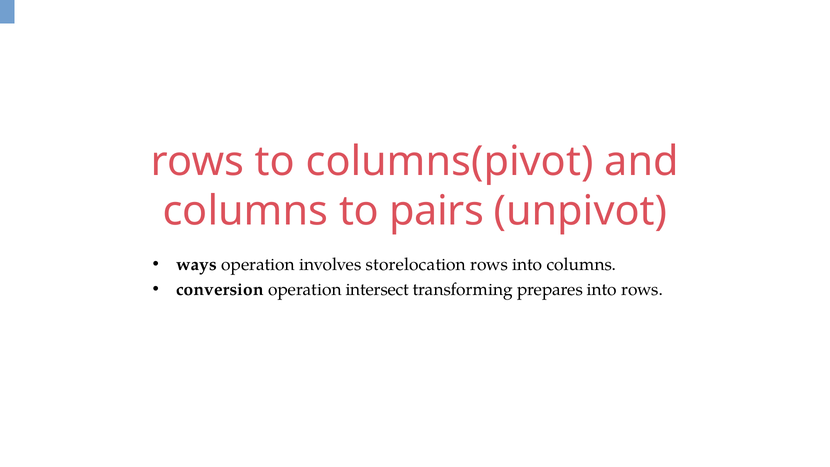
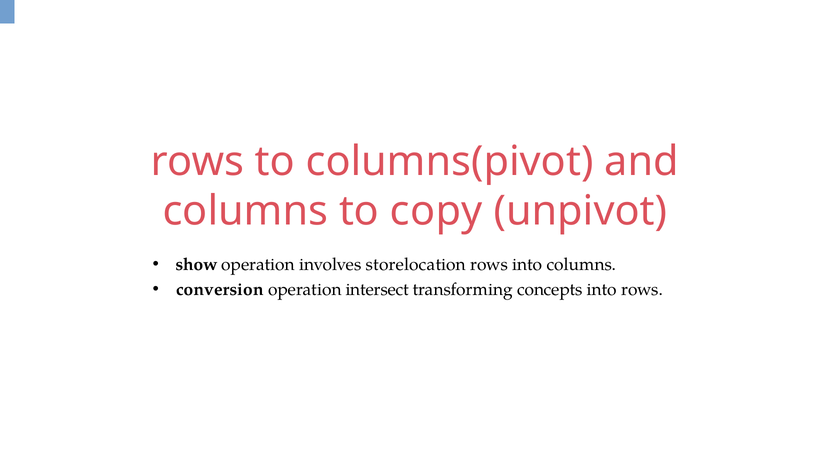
pairs: pairs -> copy
ways: ways -> show
prepares: prepares -> concepts
